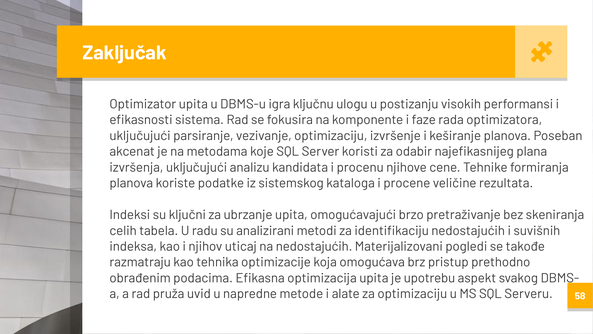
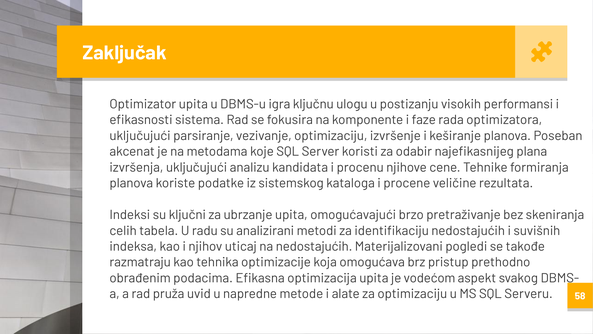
upotrebu: upotrebu -> vodećom
